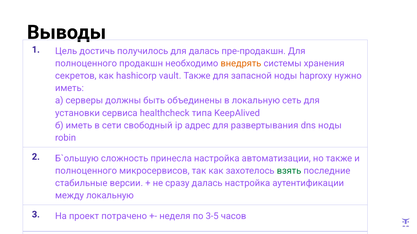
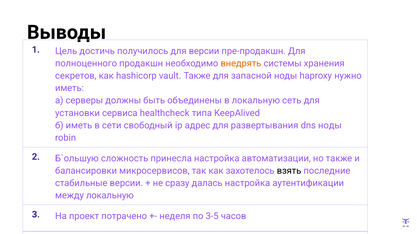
для далась: далась -> версии
полноценного at (86, 171): полноценного -> балансировки
взять colour: green -> black
